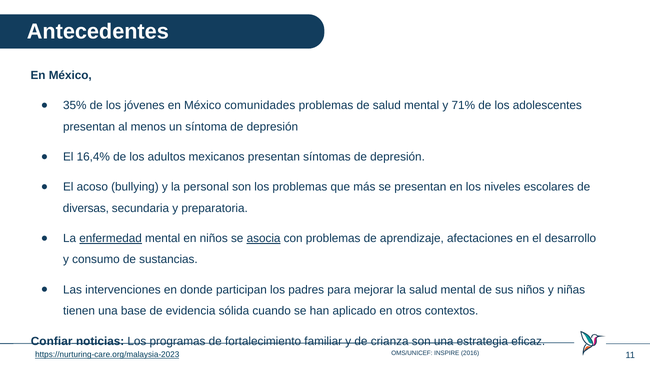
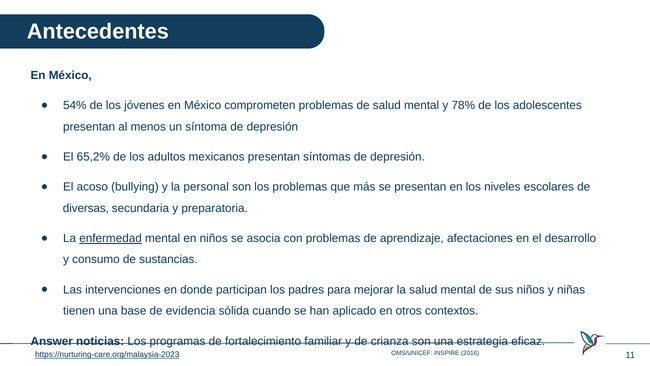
35%: 35% -> 54%
comunidades: comunidades -> comprometen
71%: 71% -> 78%
16,4%: 16,4% -> 65,2%
asocia underline: present -> none
Confiar: Confiar -> Answer
